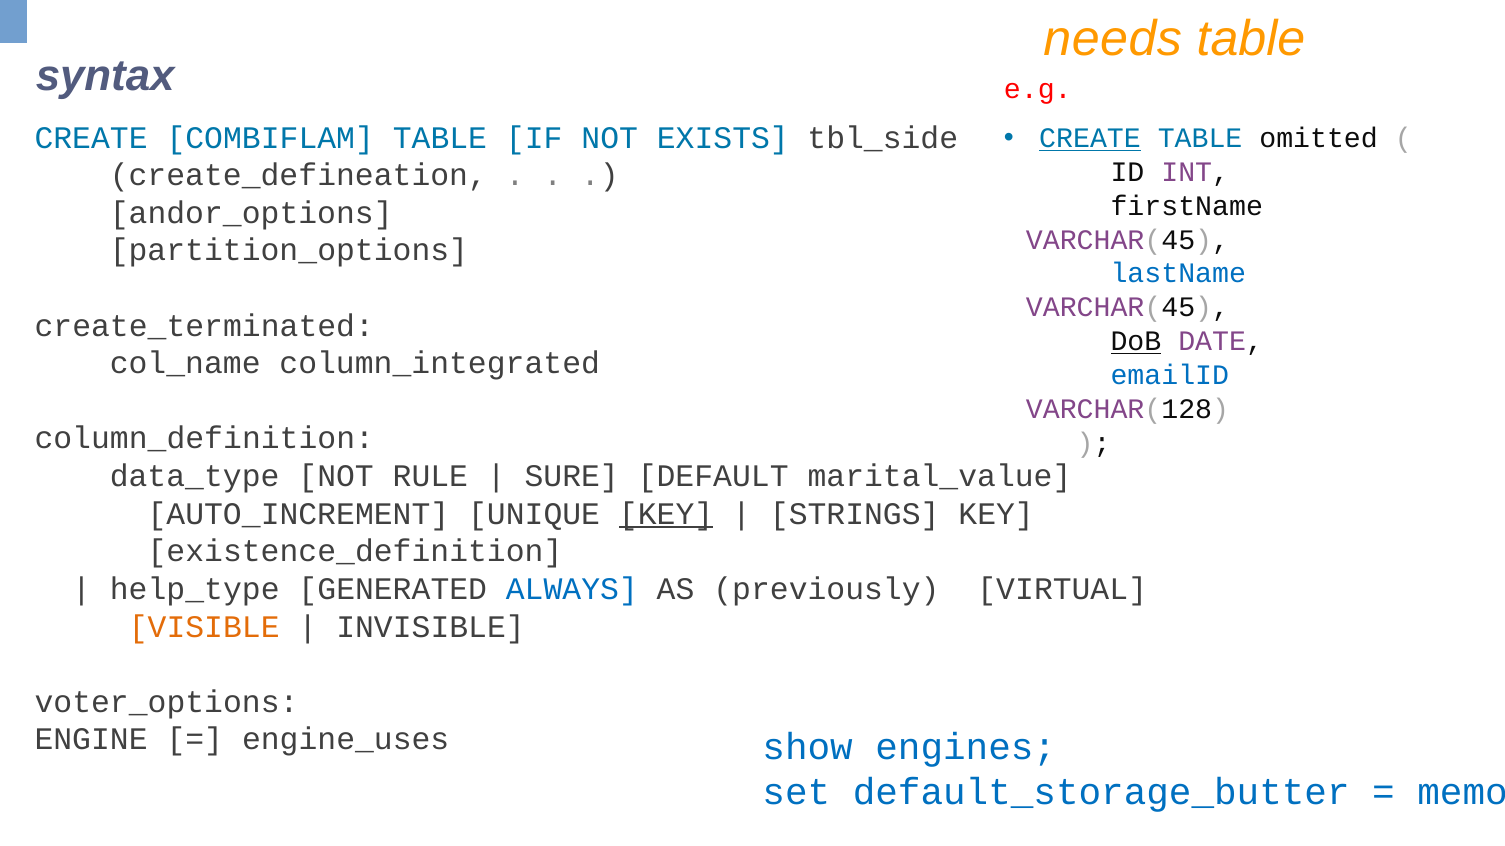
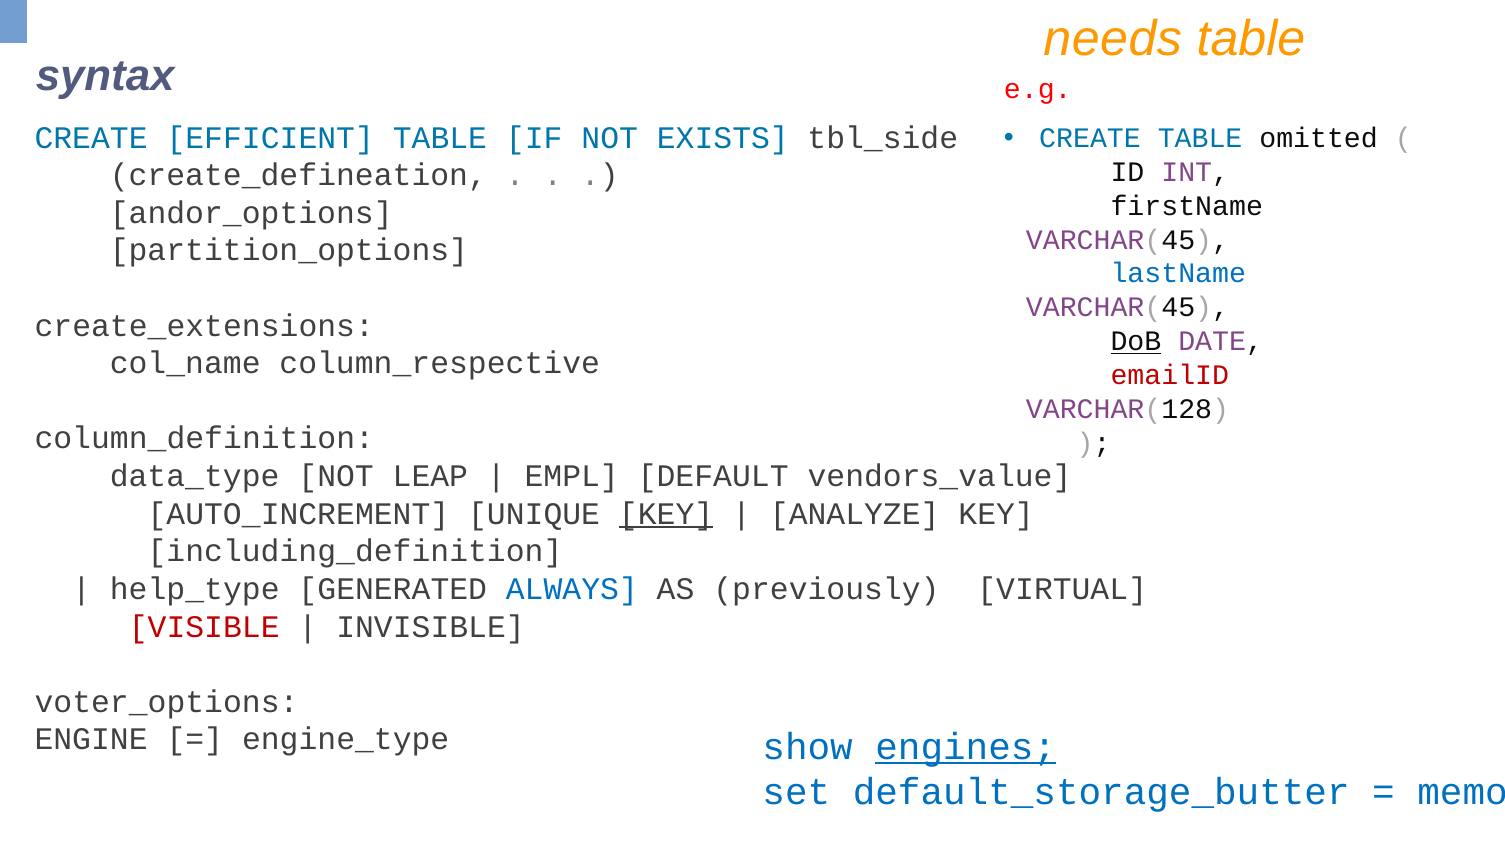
CREATE at (1090, 138) underline: present -> none
COMBIFLAM: COMBIFLAM -> EFFICIENT
create_terminated: create_terminated -> create_extensions
column_integrated: column_integrated -> column_respective
emailID colour: blue -> red
RULE: RULE -> LEAP
SURE: SURE -> EMPL
marital_value: marital_value -> vendors_value
STRINGS: STRINGS -> ANALYZE
existence_definition: existence_definition -> including_definition
VISIBLE colour: orange -> red
engine_uses: engine_uses -> engine_type
engines underline: none -> present
